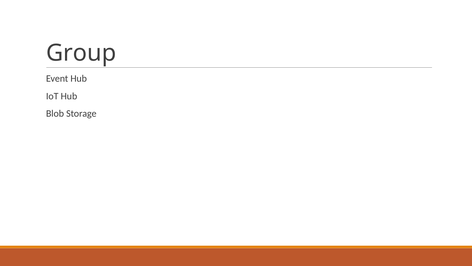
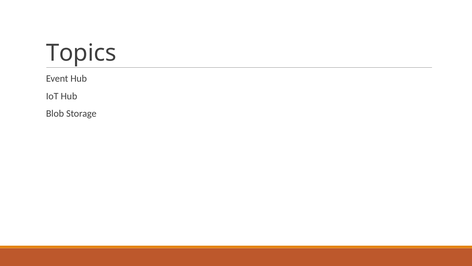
Group: Group -> Topics
